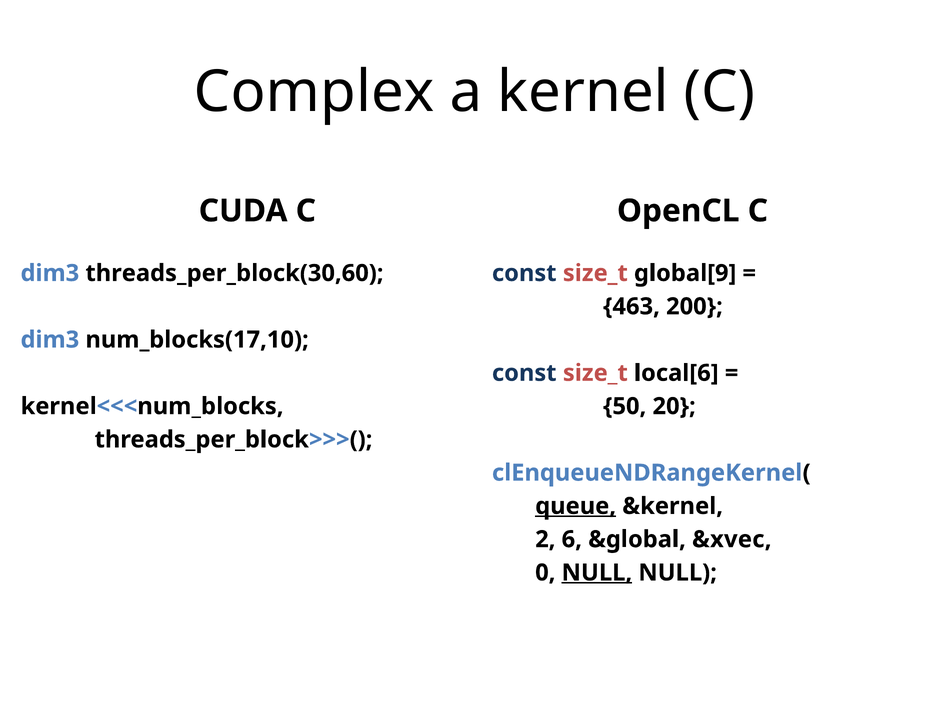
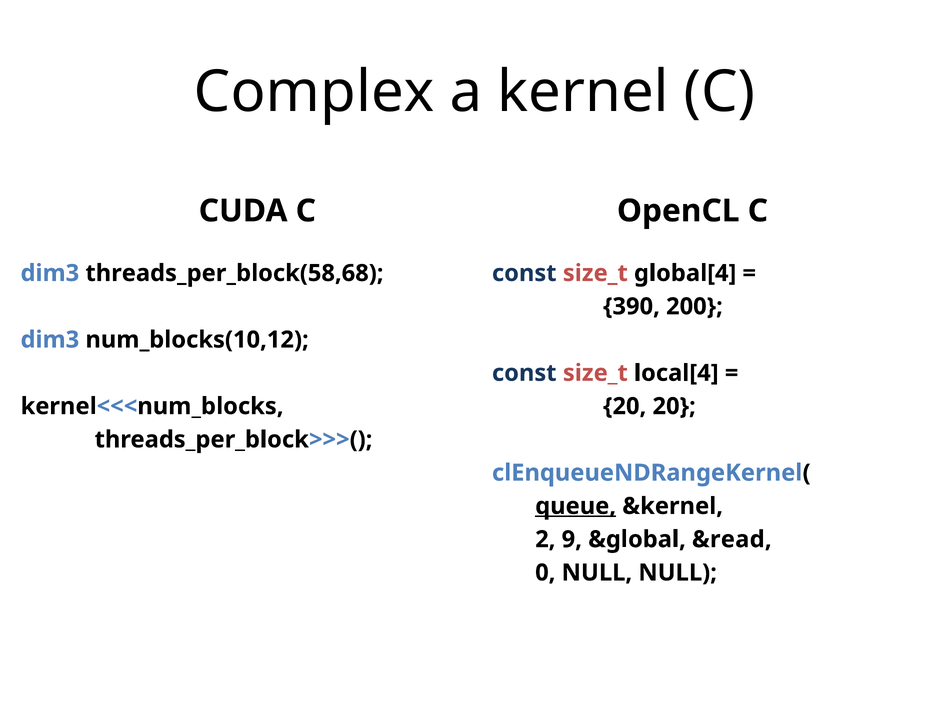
threads_per_block(30,60: threads_per_block(30,60 -> threads_per_block(58,68
global[9: global[9 -> global[4
463: 463 -> 390
num_blocks(17,10: num_blocks(17,10 -> num_blocks(10,12
local[6: local[6 -> local[4
50 at (625, 406): 50 -> 20
6: 6 -> 9
&xvec: &xvec -> &read
NULL at (597, 572) underline: present -> none
